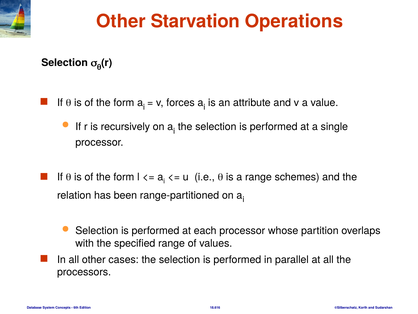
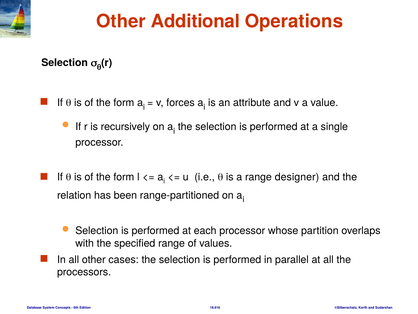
Starvation: Starvation -> Additional
schemes: schemes -> designer
